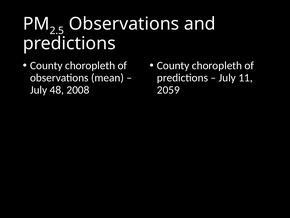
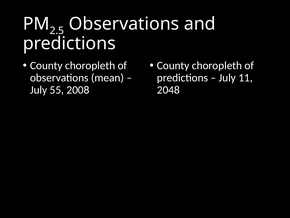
48: 48 -> 55
2059: 2059 -> 2048
